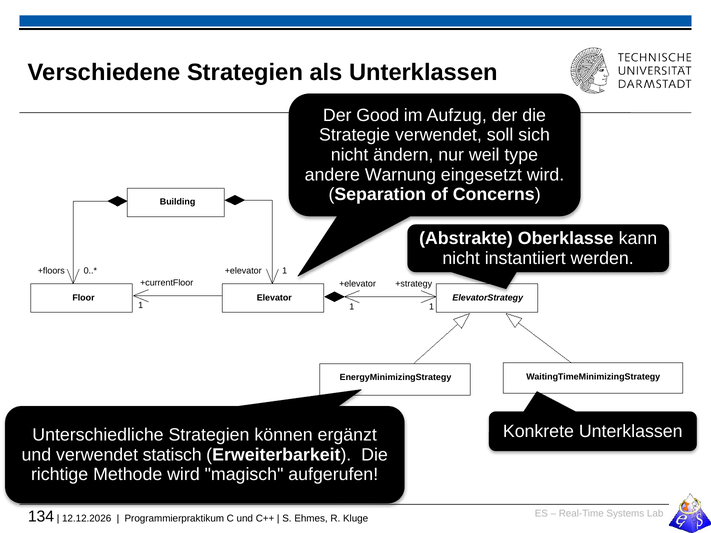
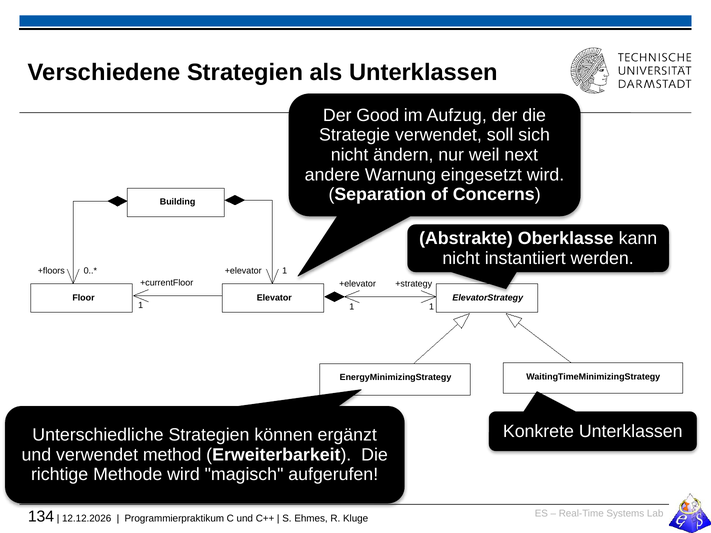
type: type -> next
statisch: statisch -> method
